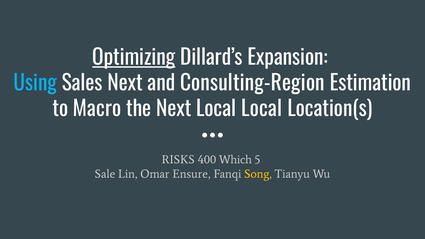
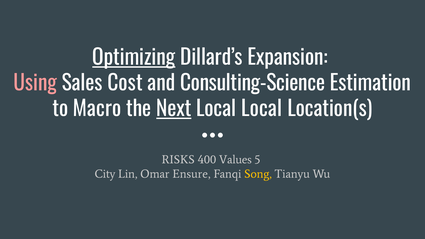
Using colour: light blue -> pink
Sales Next: Next -> Cost
Consulting-Region: Consulting-Region -> Consulting-Science
Next at (174, 109) underline: none -> present
Which: Which -> Values
Sale: Sale -> City
